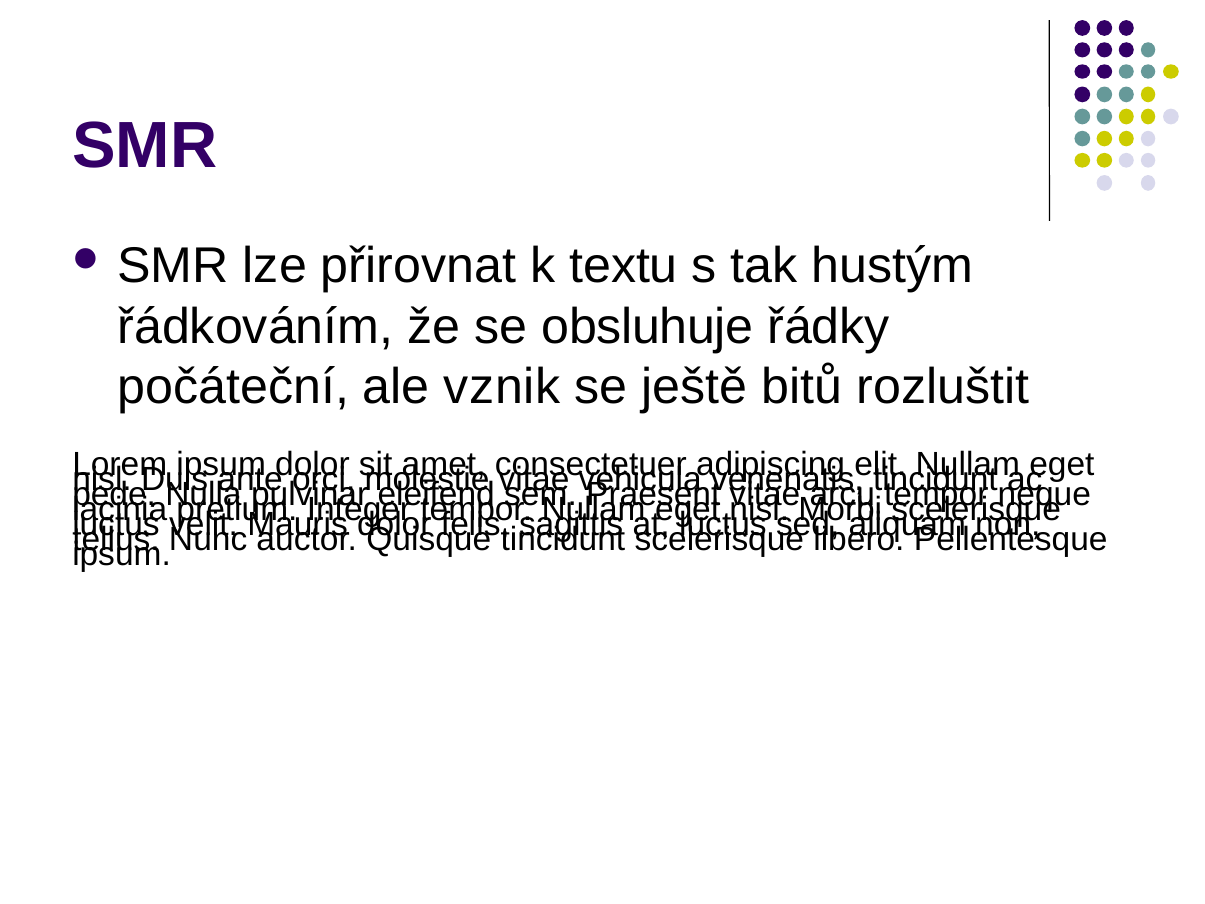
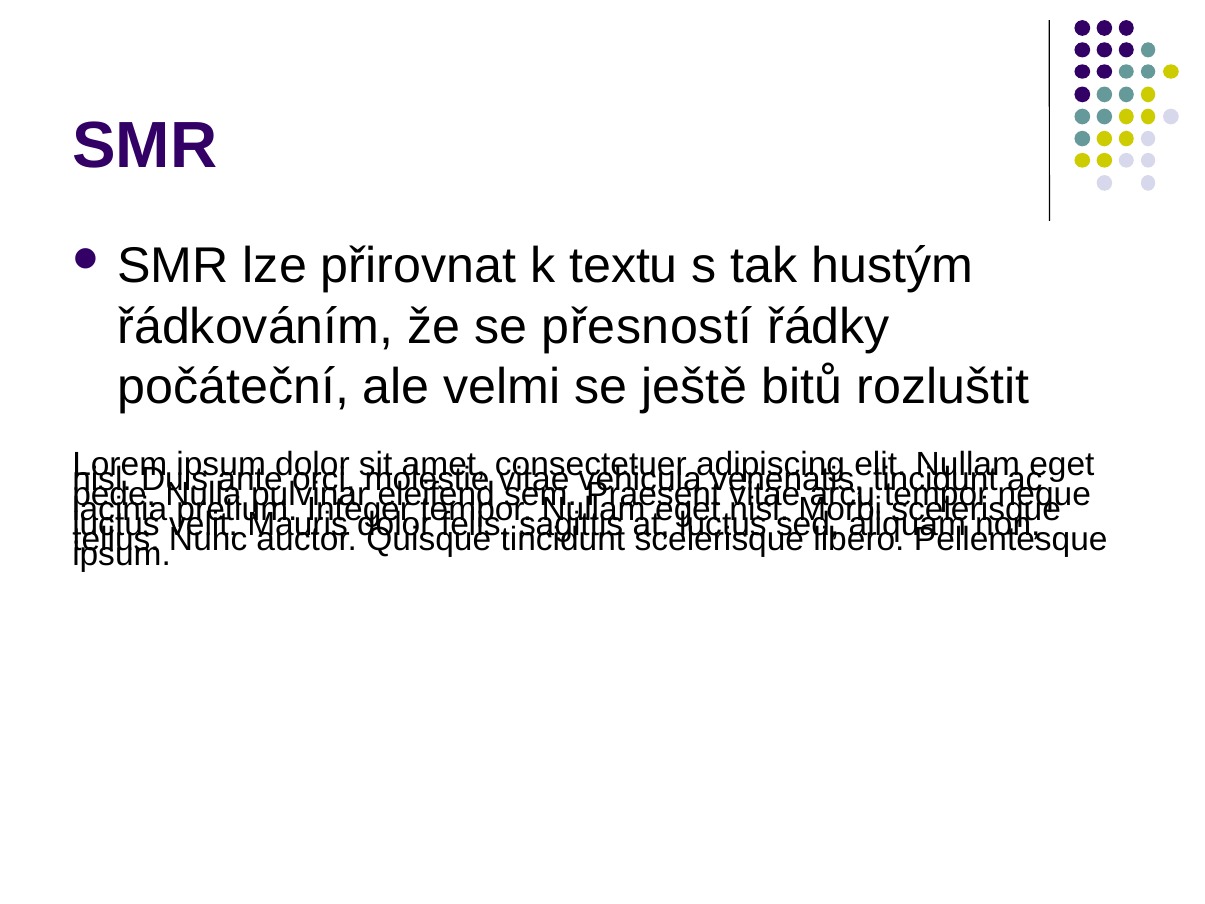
obsluhuje: obsluhuje -> přesností
vznik: vznik -> velmi
